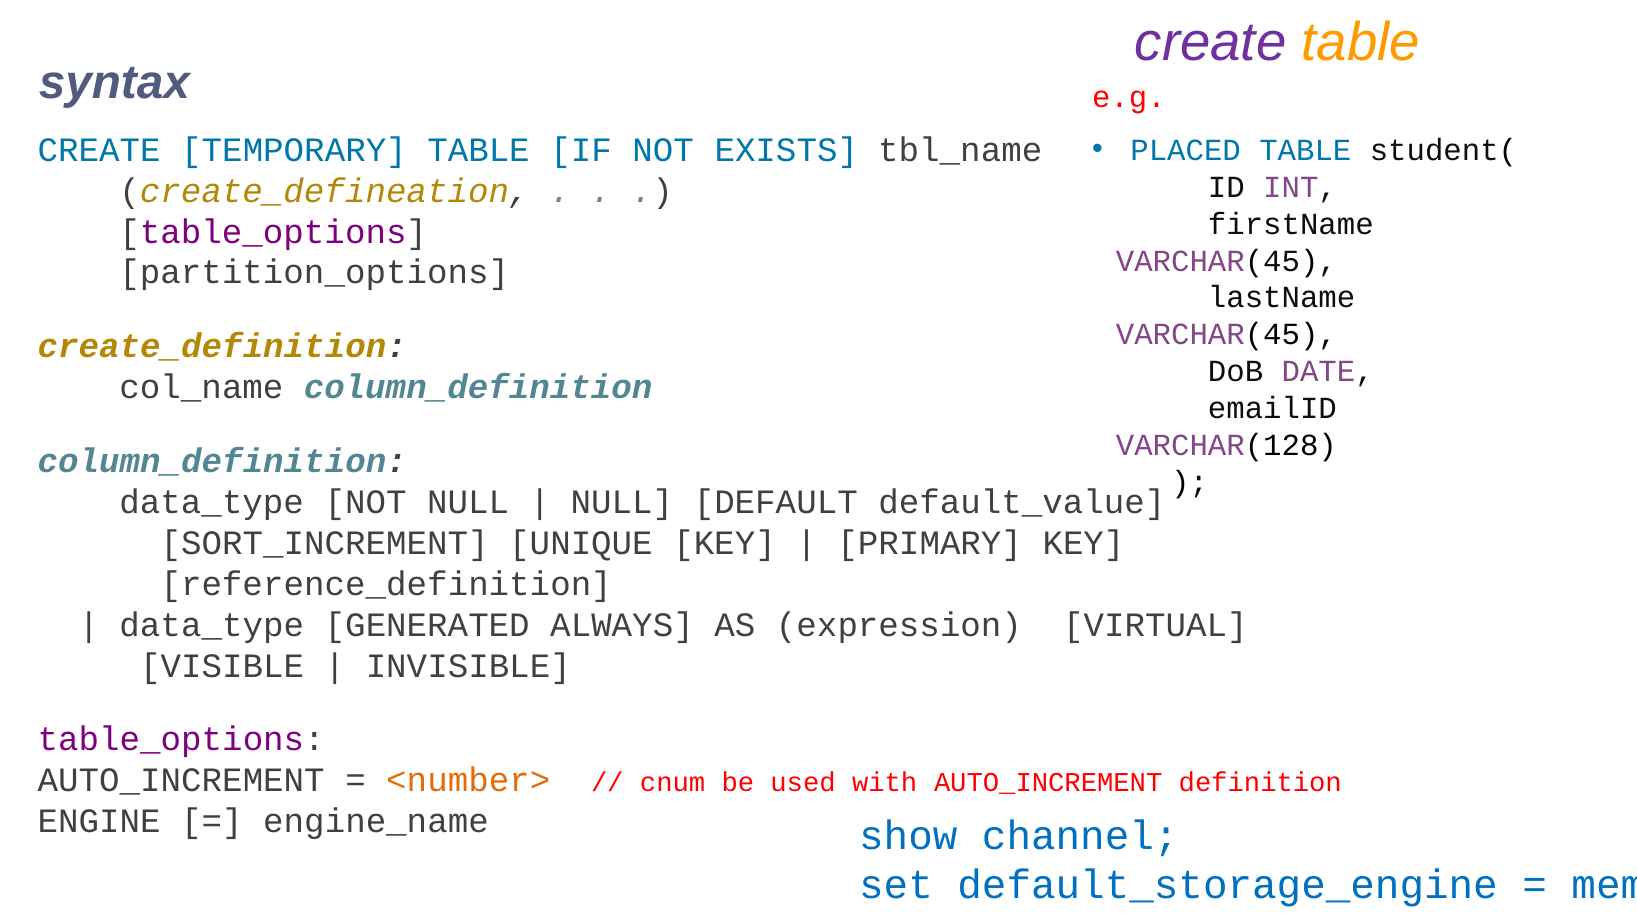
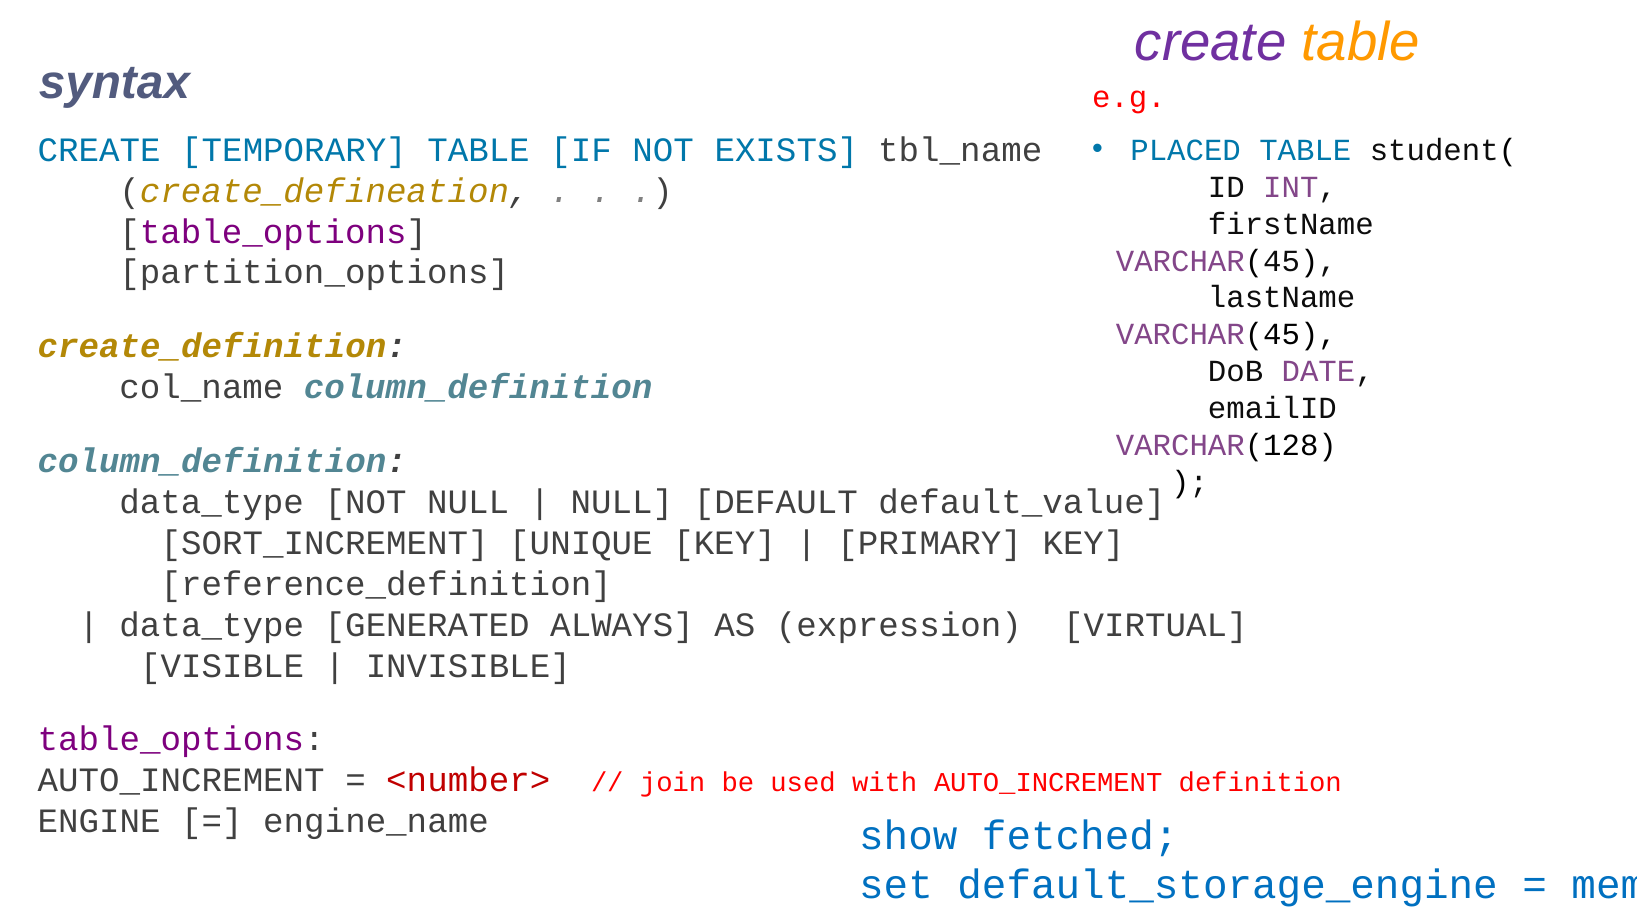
<number> colour: orange -> red
cnum: cnum -> join
channel: channel -> fetched
